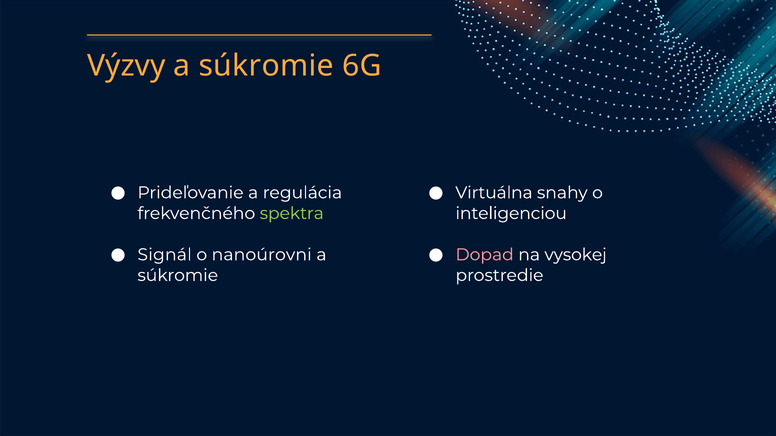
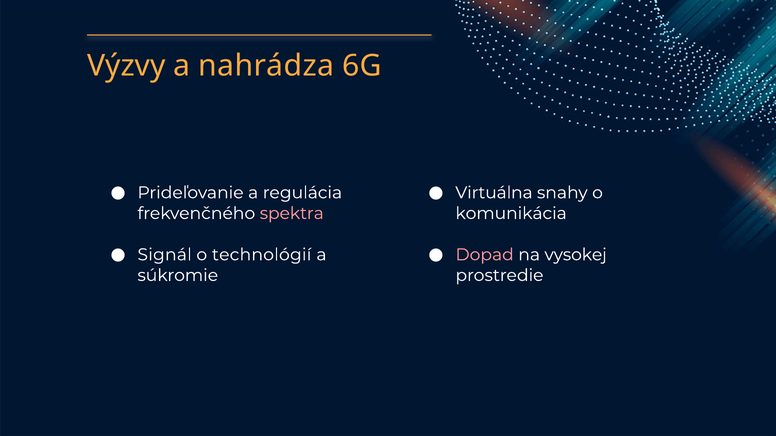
Výzvy a súkromie: súkromie -> nahrádza
spektra colour: light green -> pink
inteligenciou: inteligenciou -> komunikácia
nanoúrovni: nanoúrovni -> technológií
